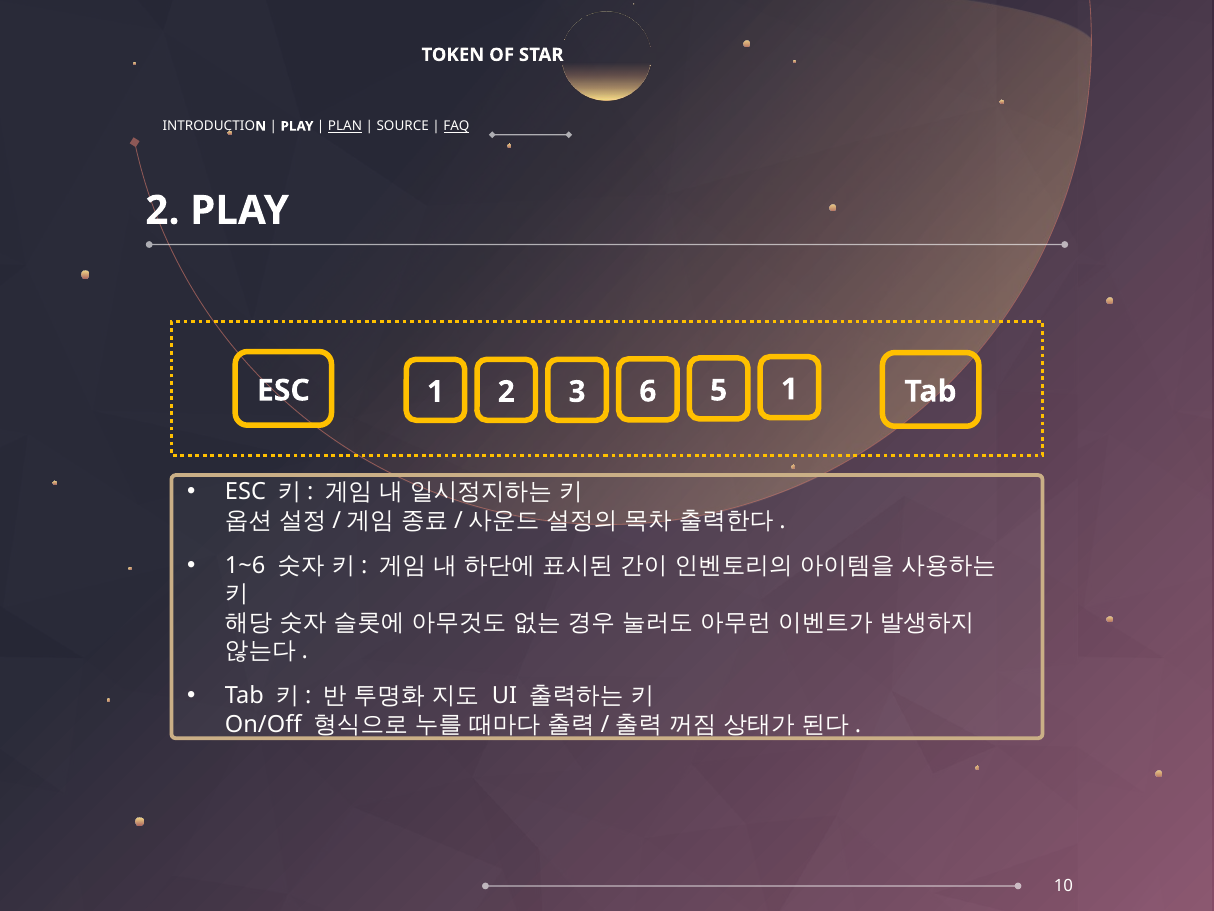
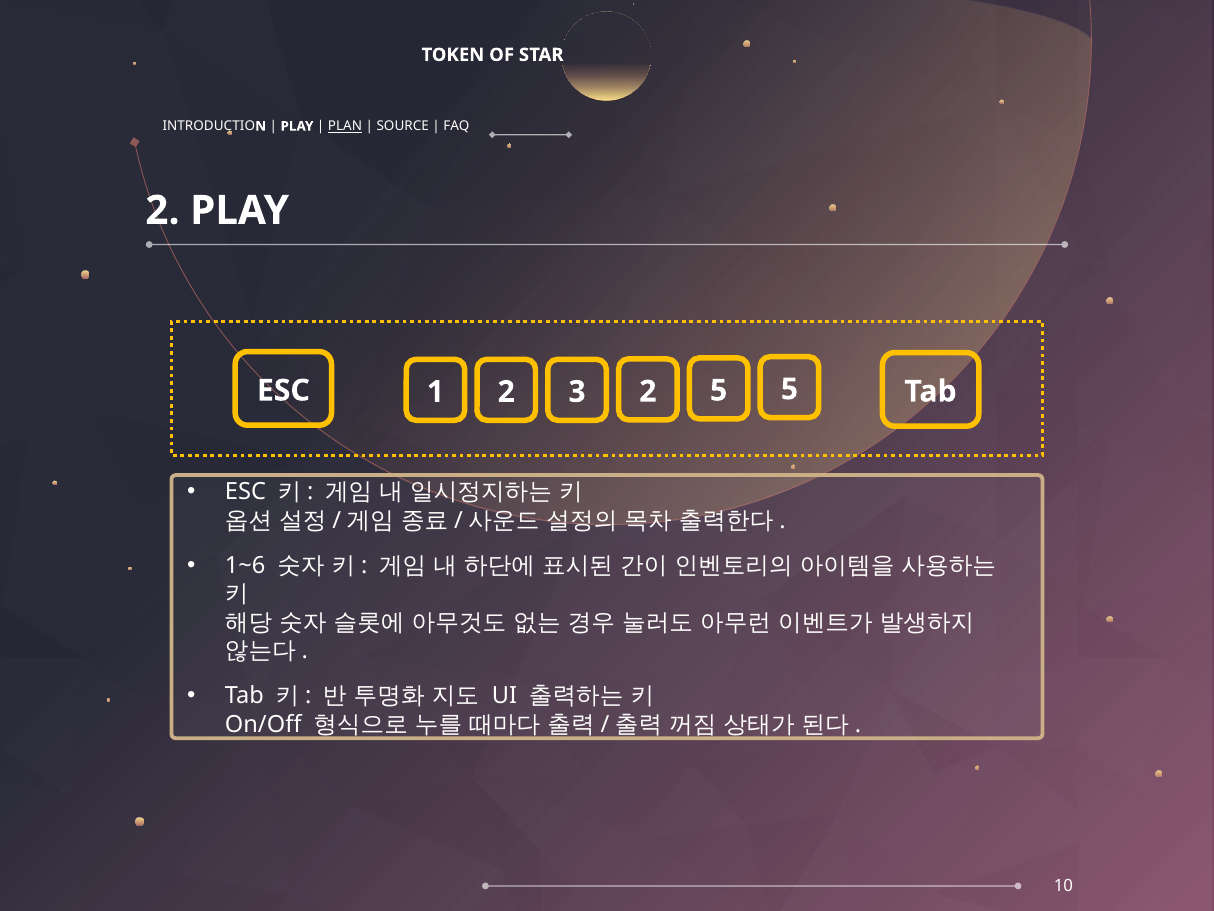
FAQ underline: present -> none
3 6: 6 -> 2
5 1: 1 -> 5
